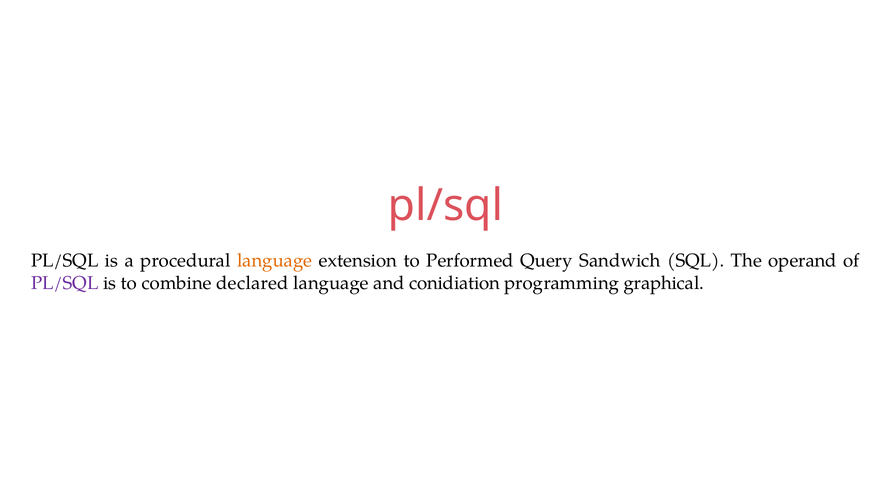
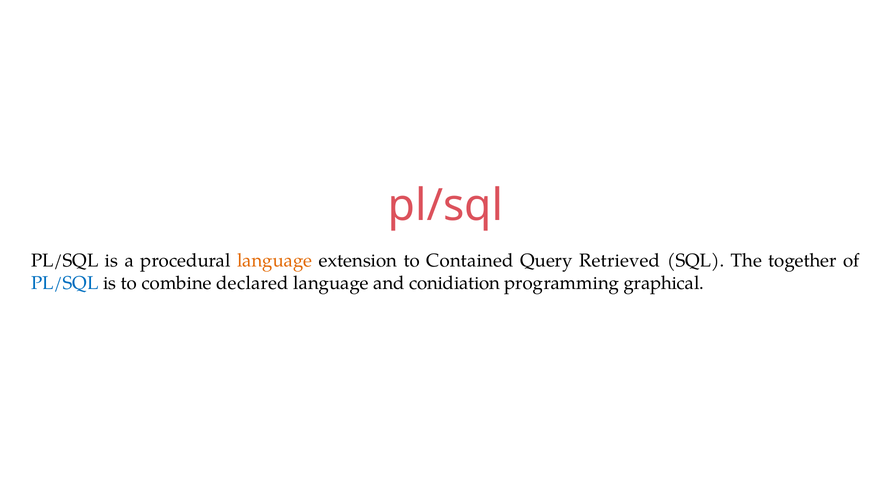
Performed: Performed -> Contained
Sandwich: Sandwich -> Retrieved
operand: operand -> together
PL/SQL at (65, 283) colour: purple -> blue
